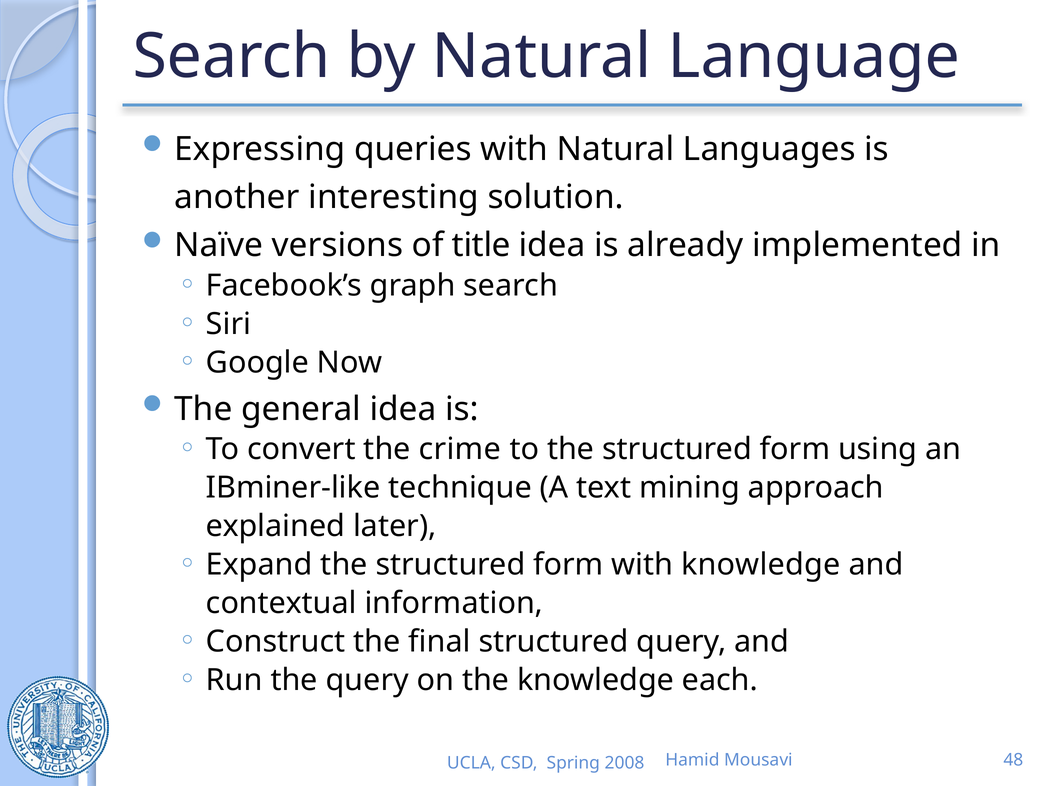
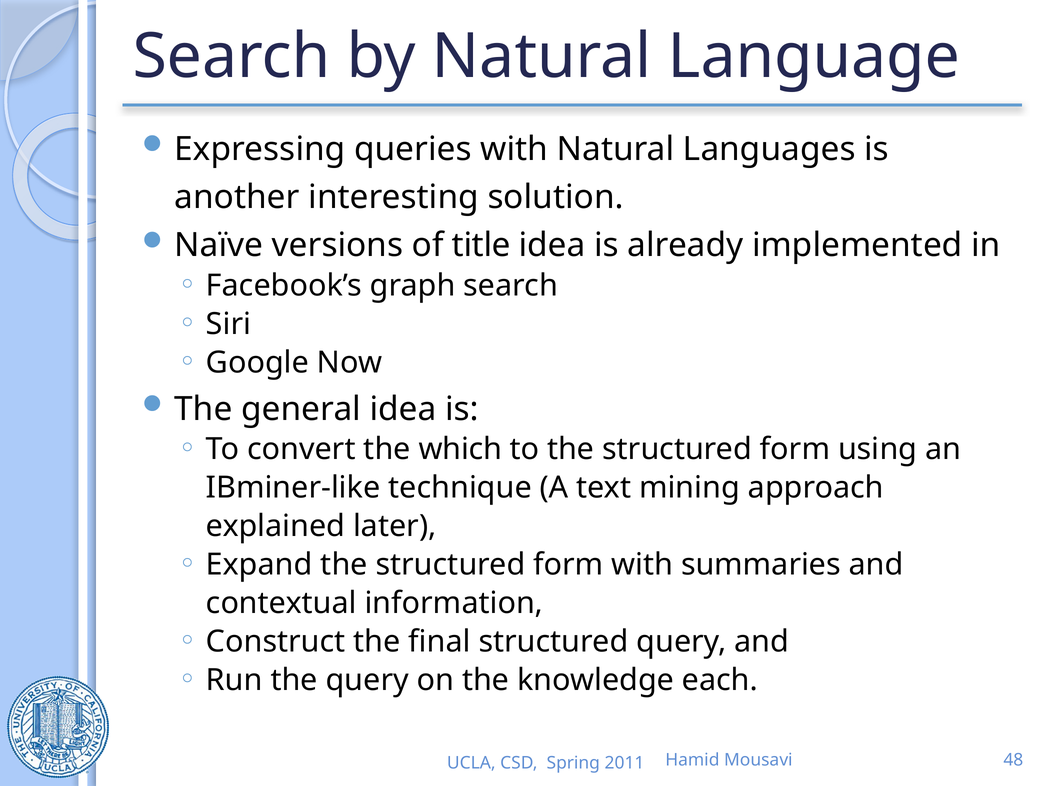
crime: crime -> which
with knowledge: knowledge -> summaries
2008: 2008 -> 2011
